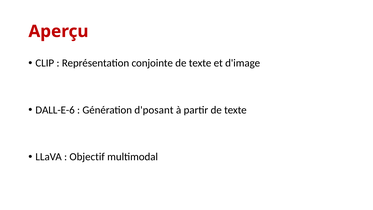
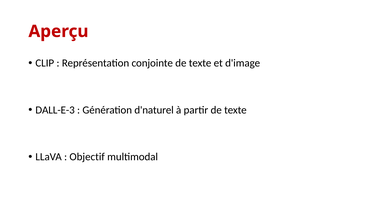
DALL-E-6: DALL-E-6 -> DALL-E-3
d'posant: d'posant -> d'naturel
